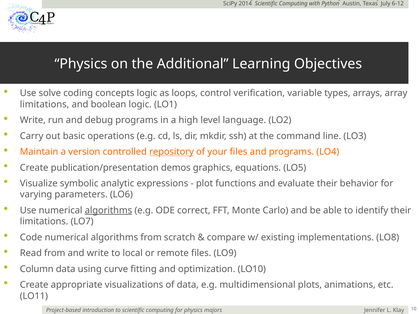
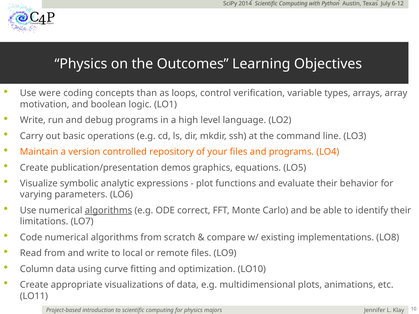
Additional: Additional -> Outcomes
solve: solve -> were
concepts logic: logic -> than
limitations at (45, 104): limitations -> motivation
repository underline: present -> none
